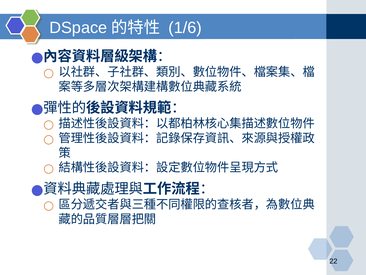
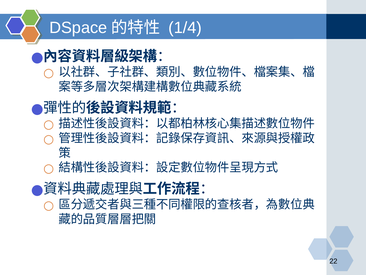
1/6: 1/6 -> 1/4
